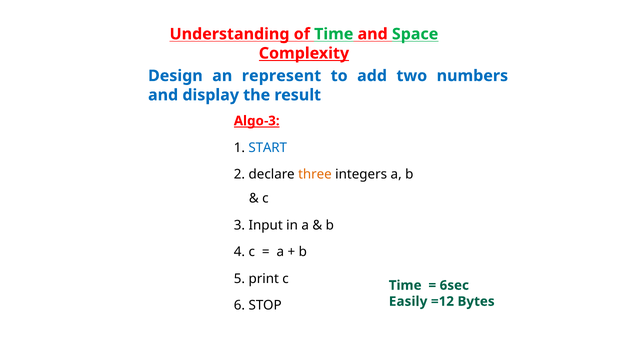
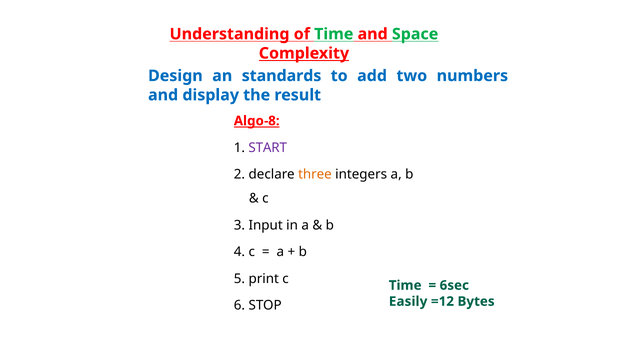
represent: represent -> standards
Algo-3: Algo-3 -> Algo-8
START colour: blue -> purple
